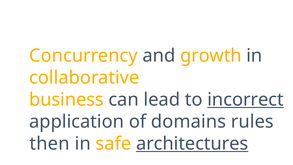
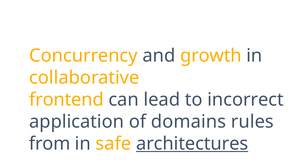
business: business -> frontend
incorrect underline: present -> none
then: then -> from
